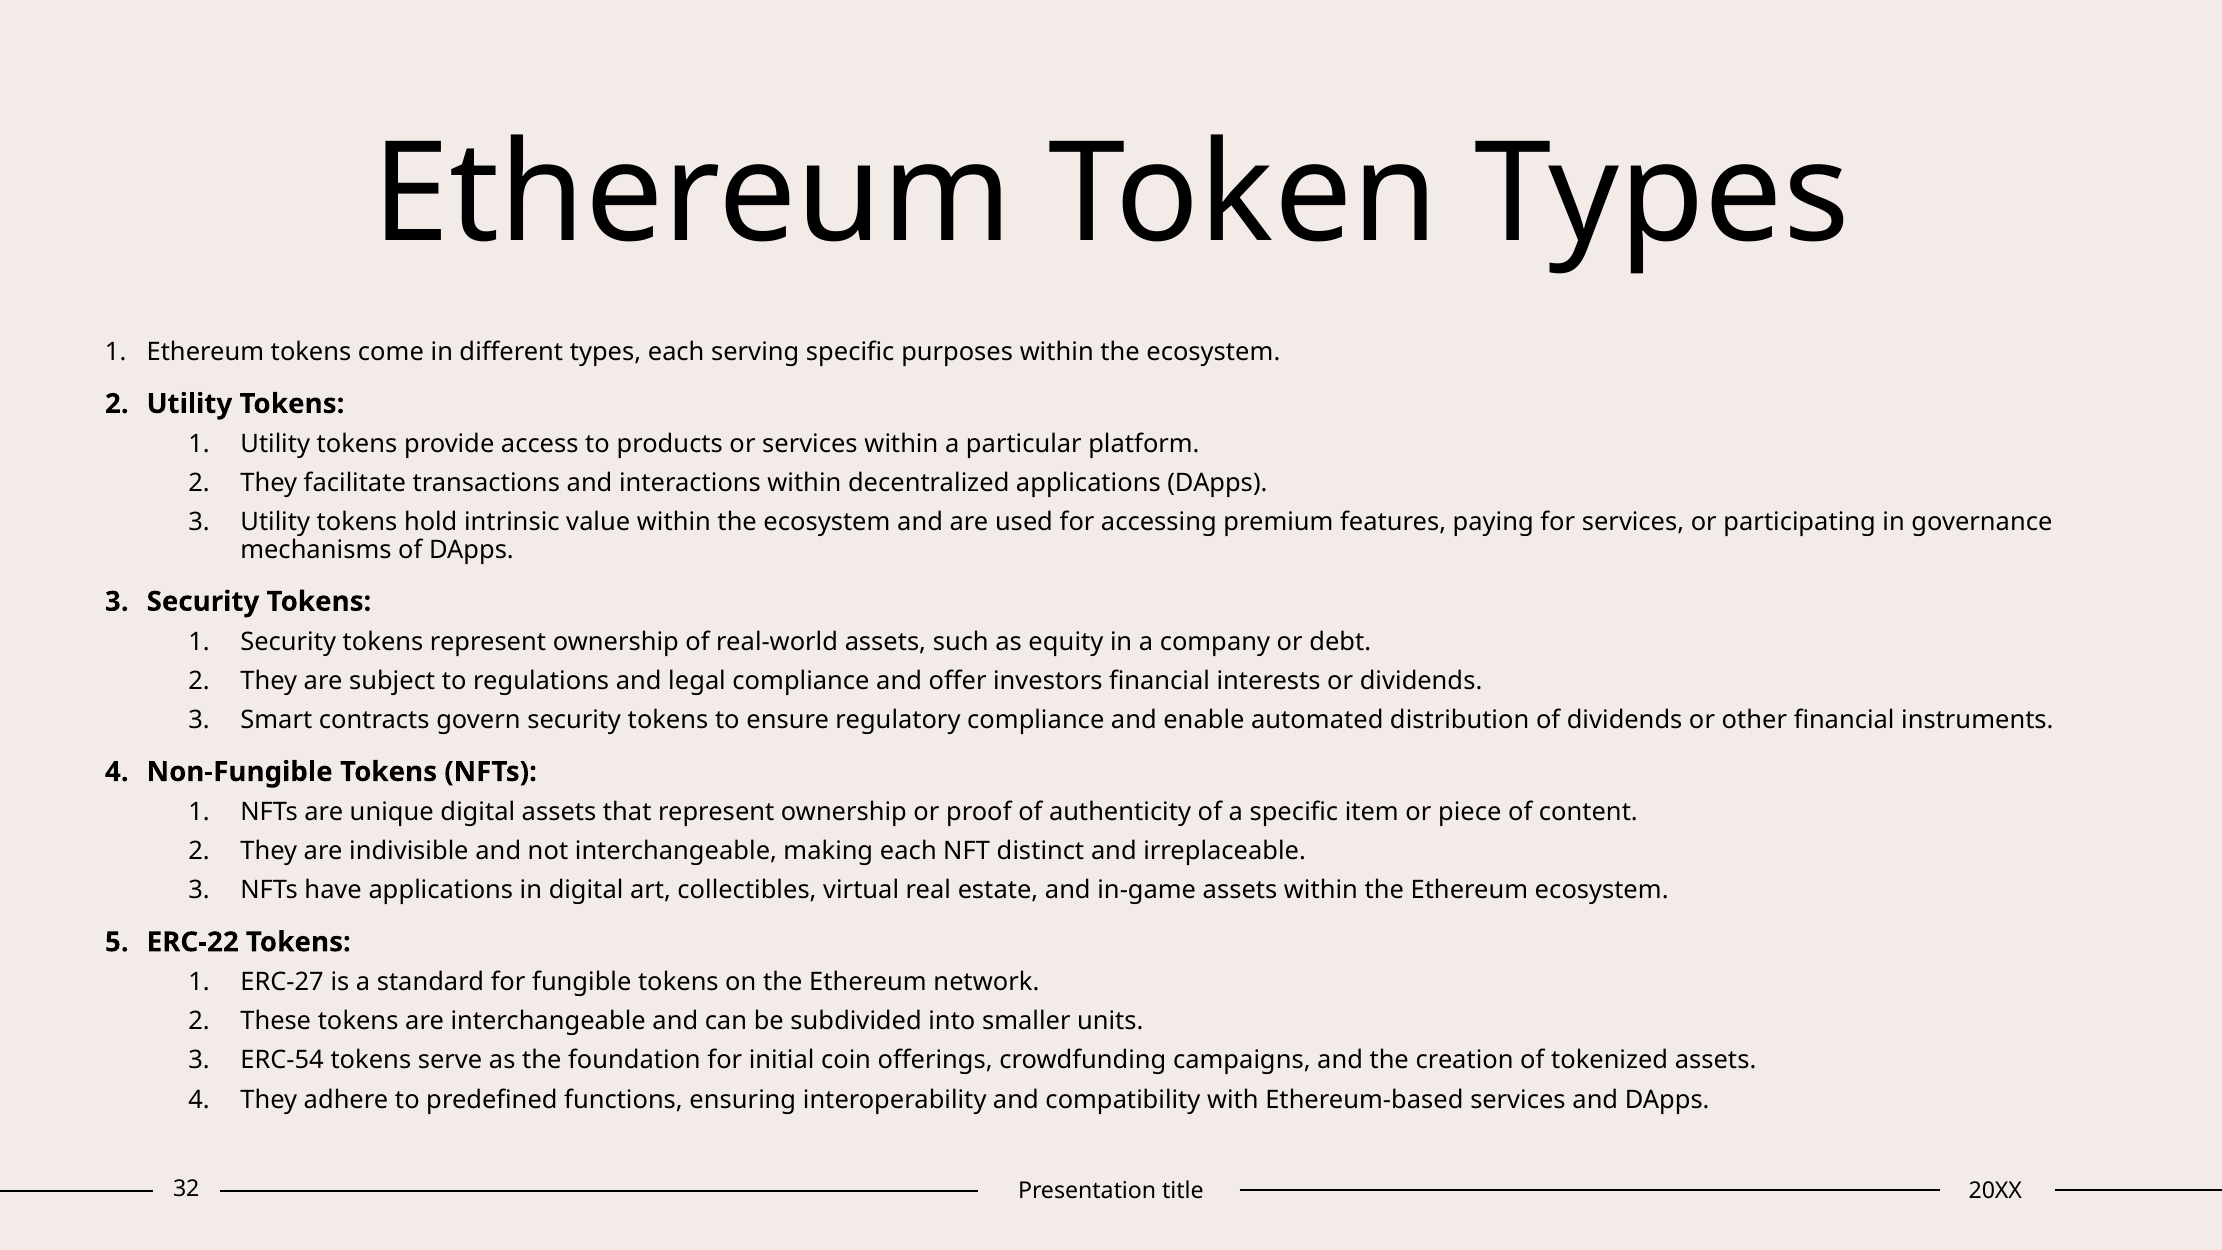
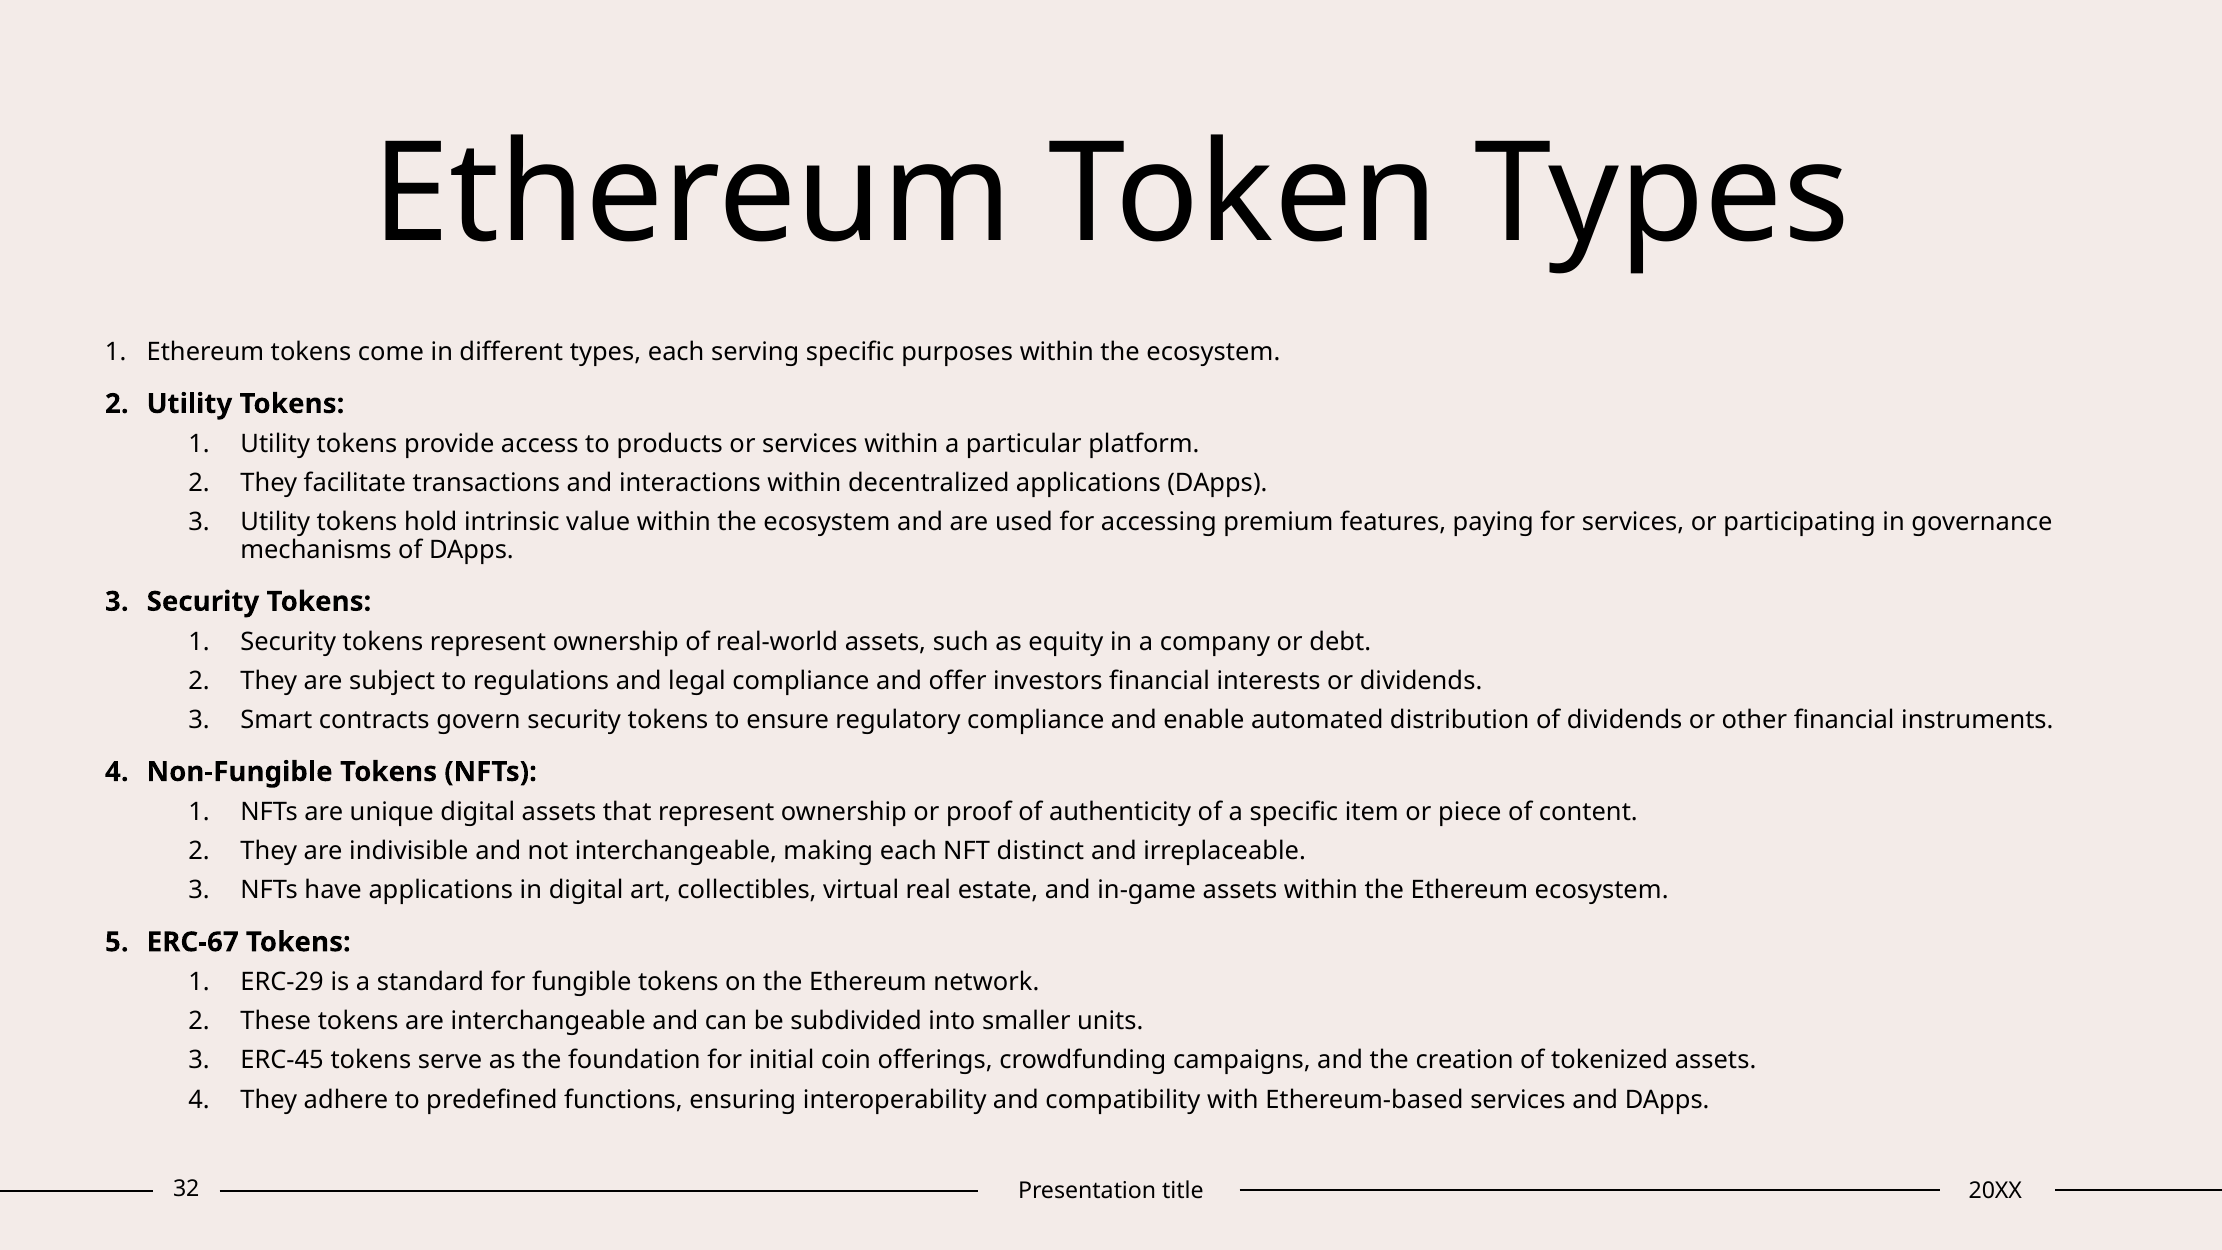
ERC-22: ERC-22 -> ERC-67
ERC-27: ERC-27 -> ERC-29
ERC-54: ERC-54 -> ERC-45
